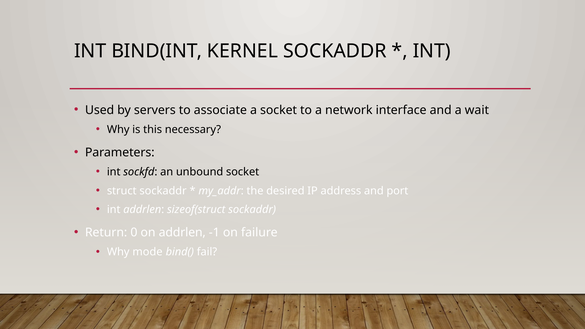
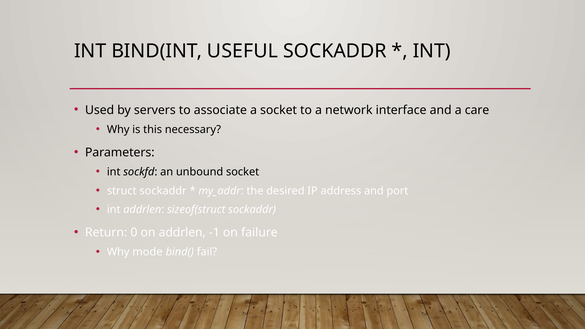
KERNEL: KERNEL -> USEFUL
wait: wait -> care
